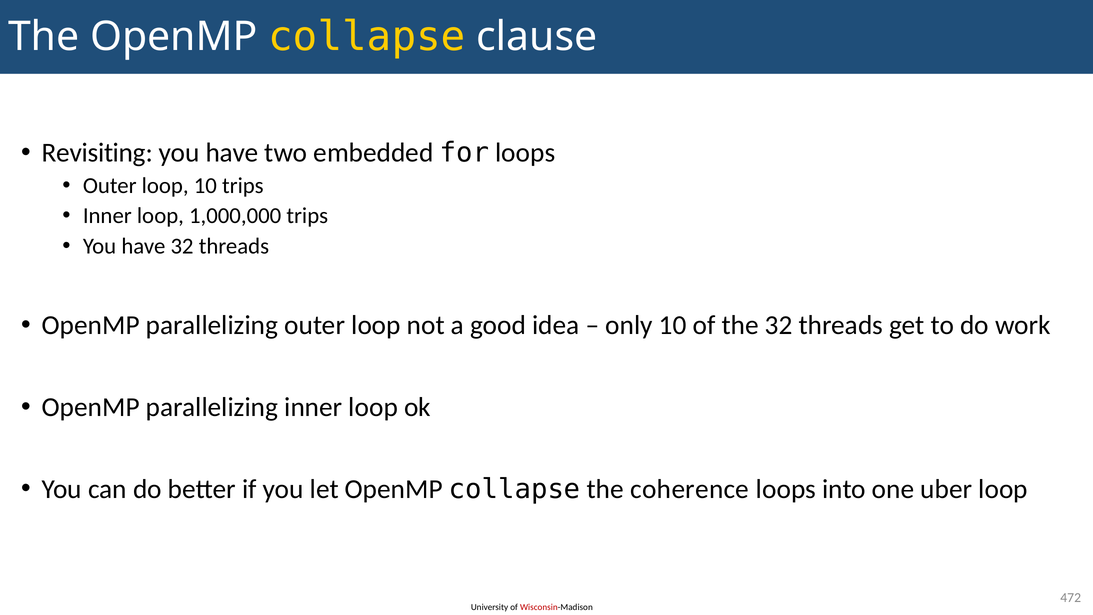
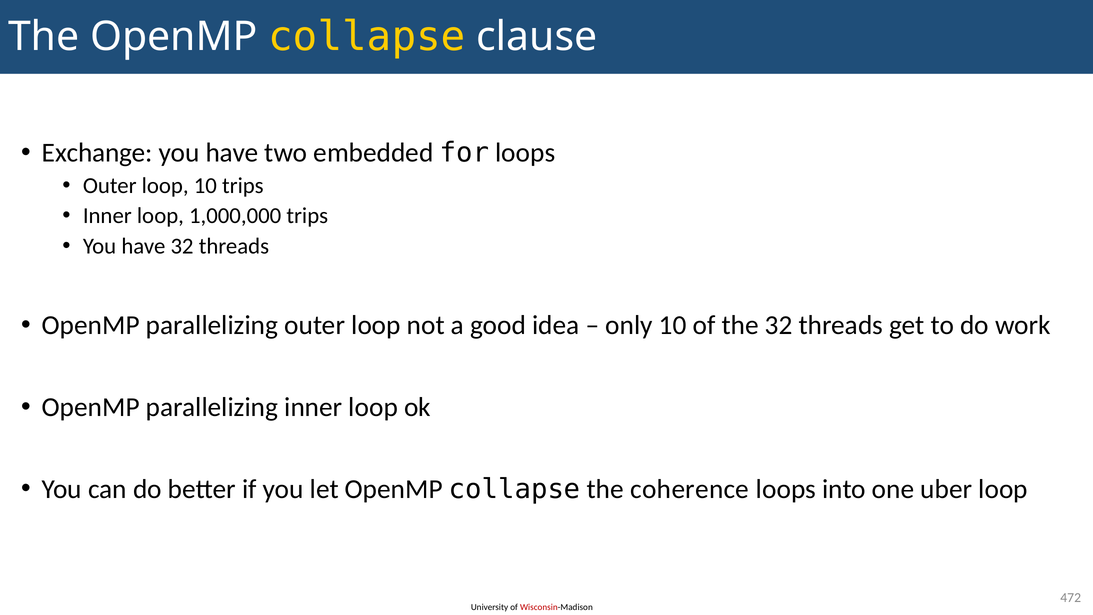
Revisiting: Revisiting -> Exchange
